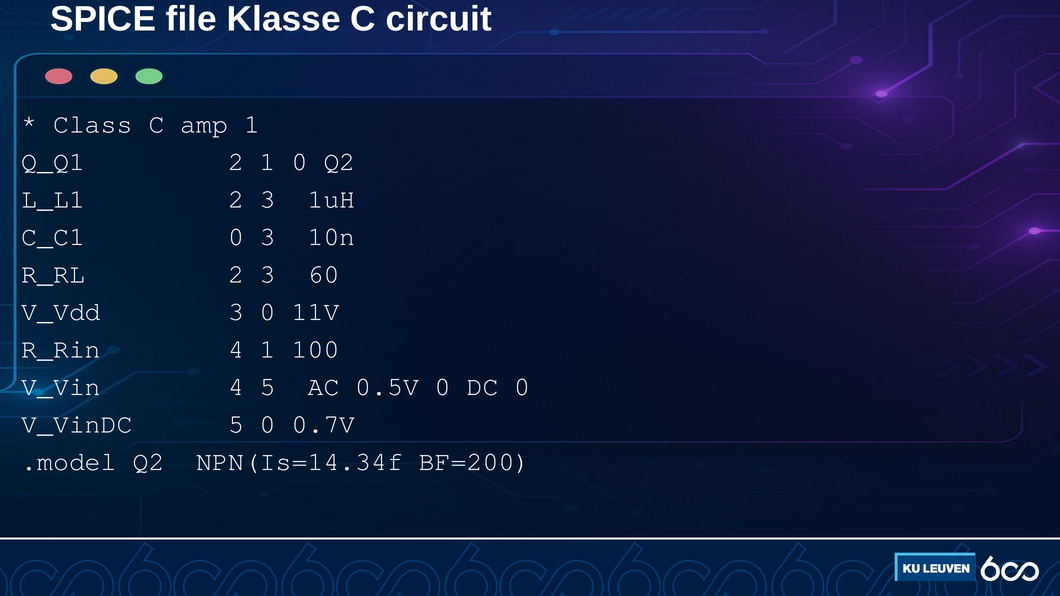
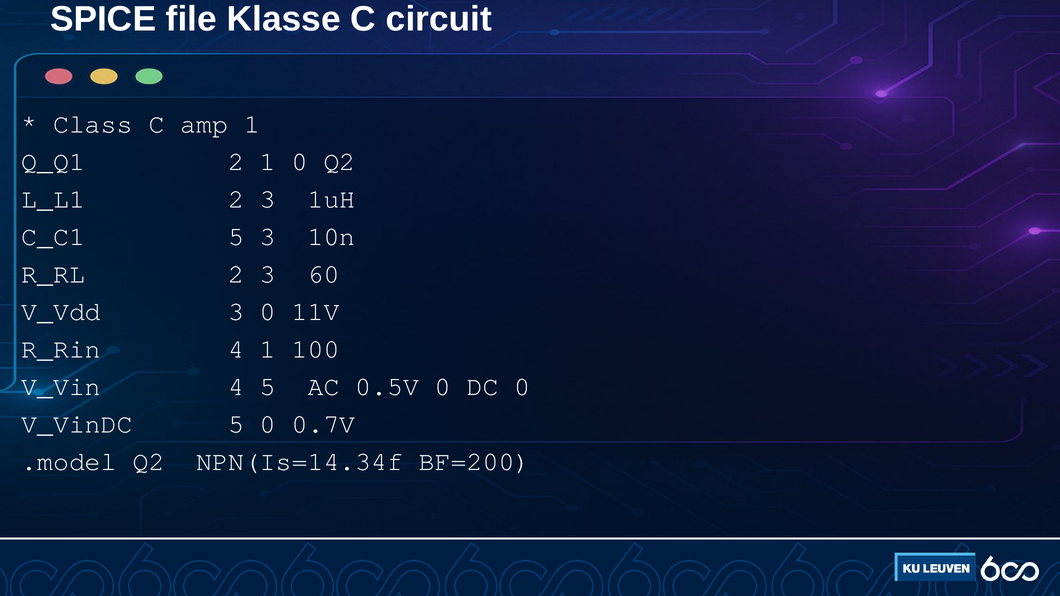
C_C1 0: 0 -> 5
